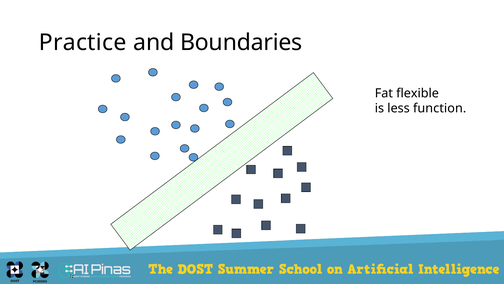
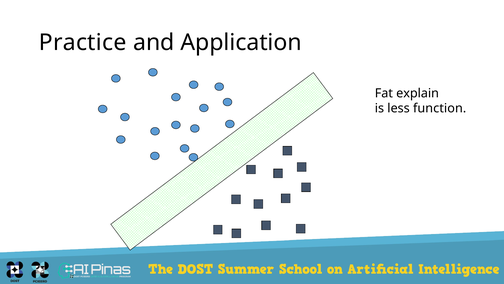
Boundaries: Boundaries -> Application
flexible: flexible -> explain
